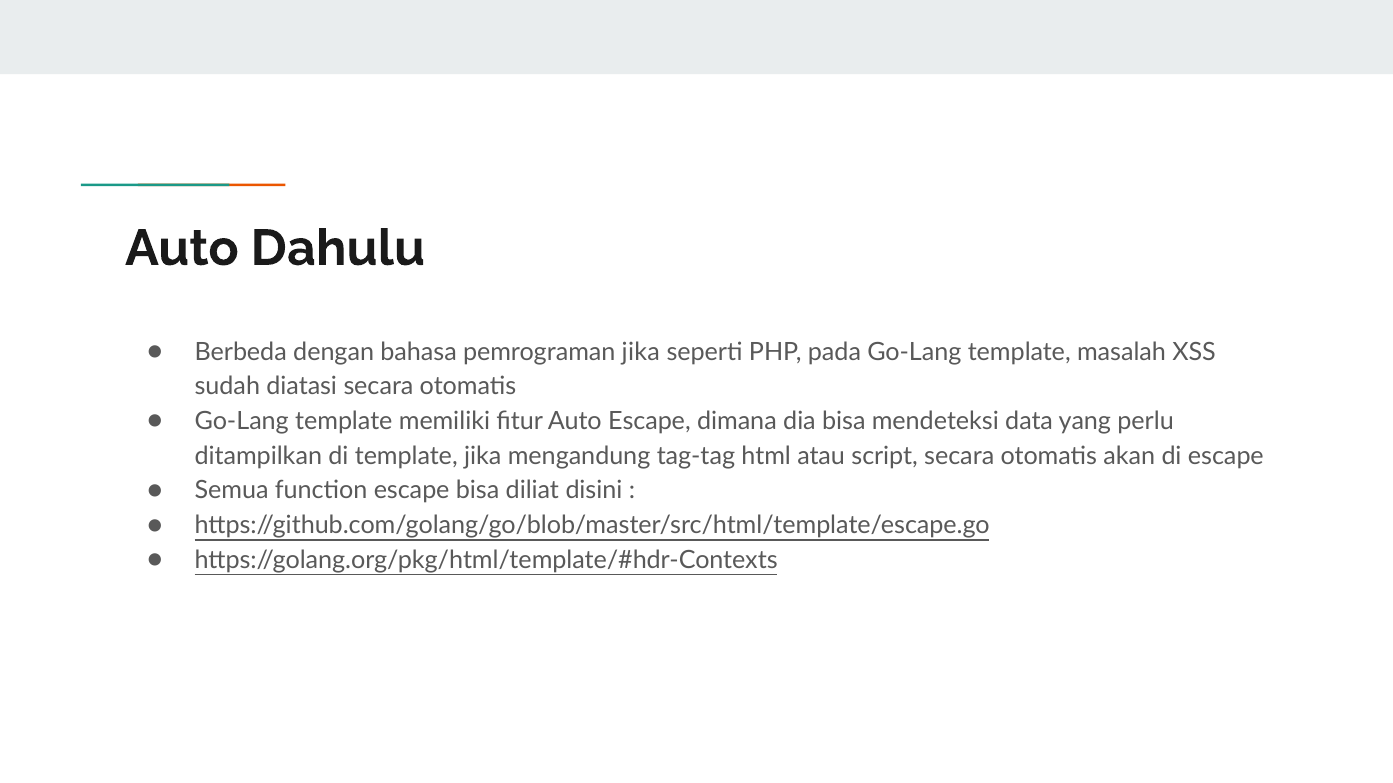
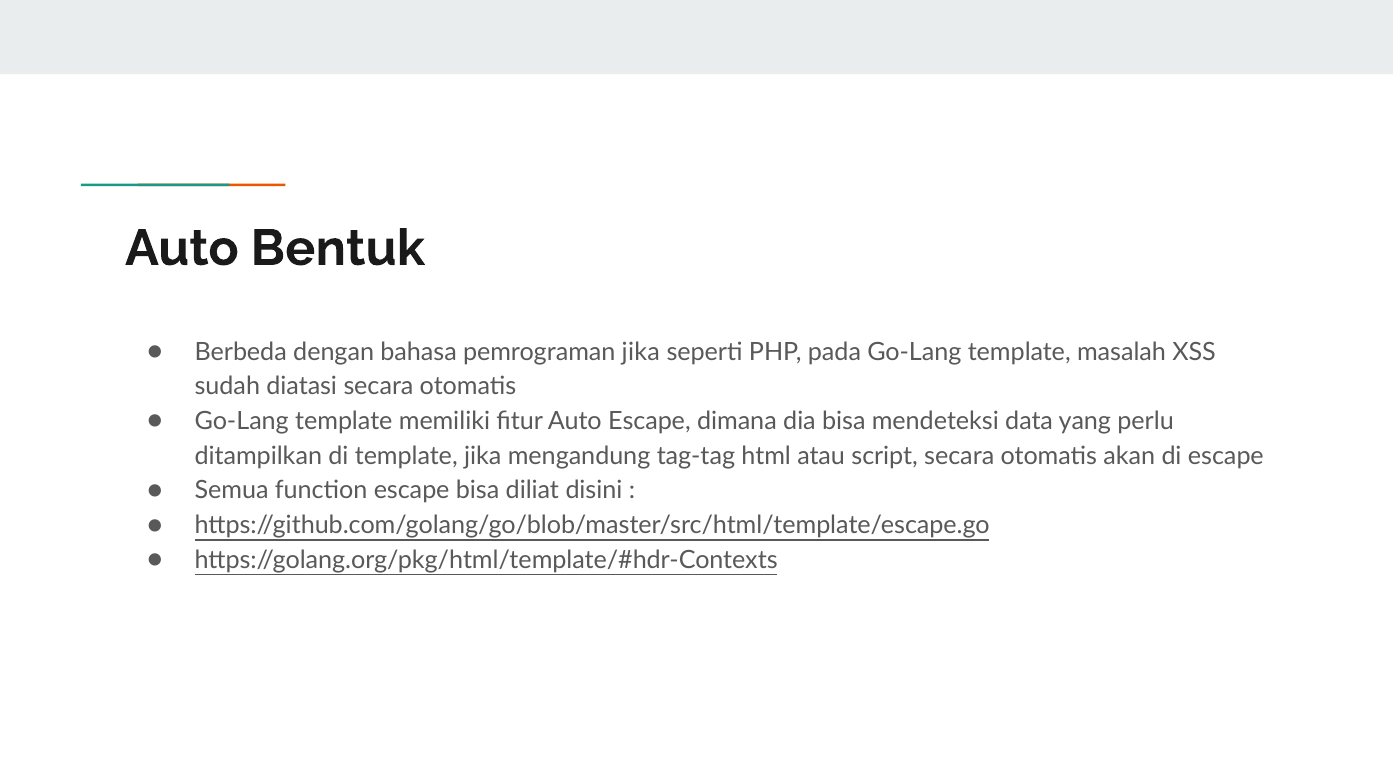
Dahulu: Dahulu -> Bentuk
